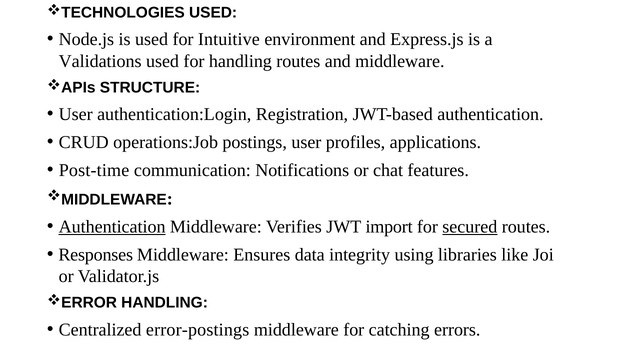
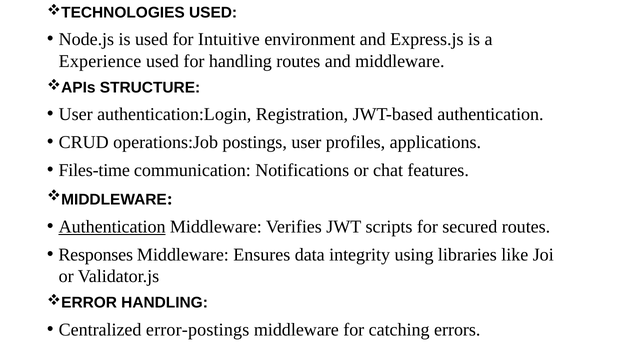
Validations: Validations -> Experience
Post-time: Post-time -> Files-time
import: import -> scripts
secured underline: present -> none
